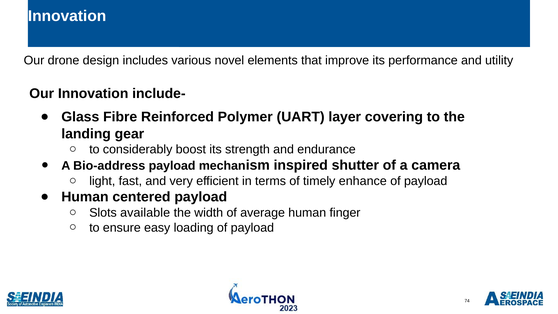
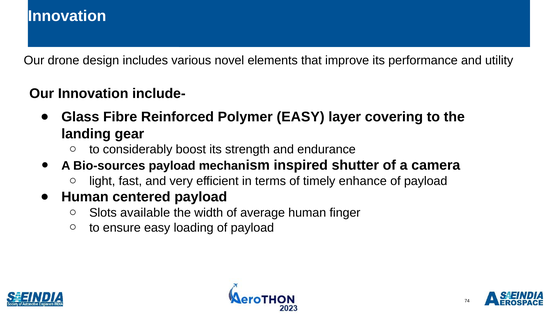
Polymer UART: UART -> EASY
Bio-address: Bio-address -> Bio-sources
